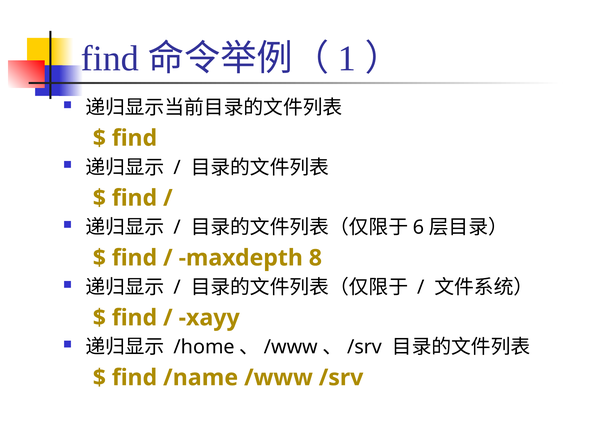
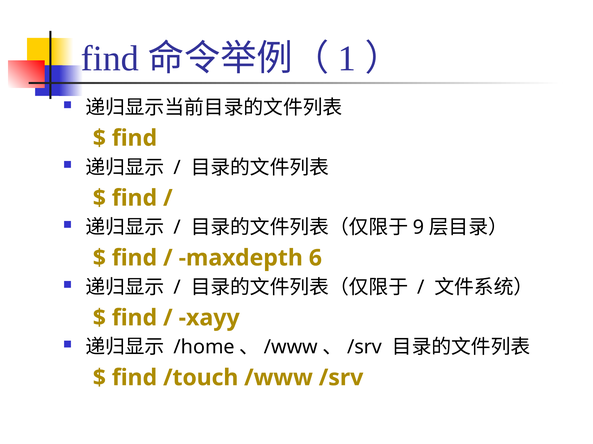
6: 6 -> 9
8: 8 -> 6
/name: /name -> /touch
